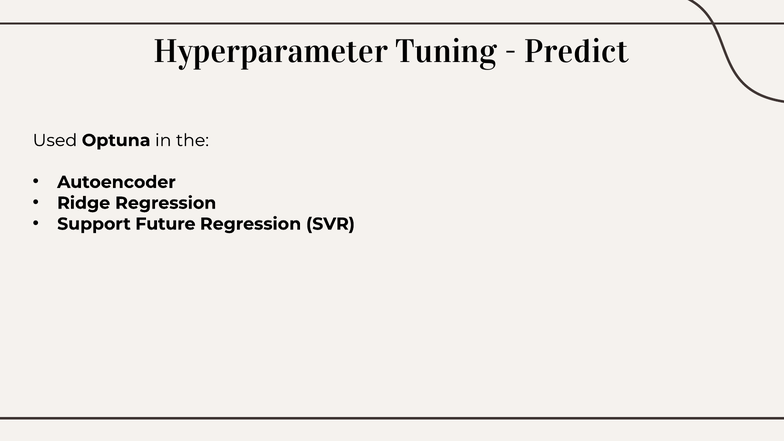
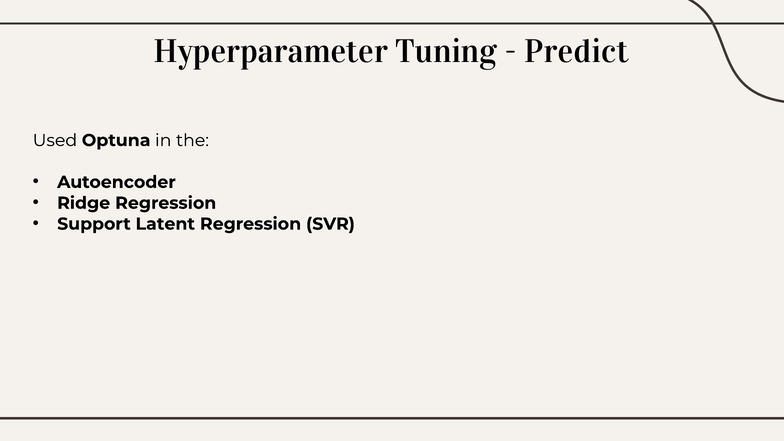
Future: Future -> Latent
